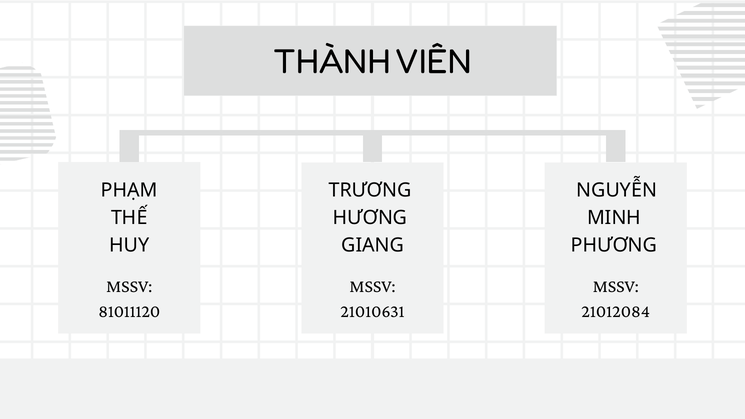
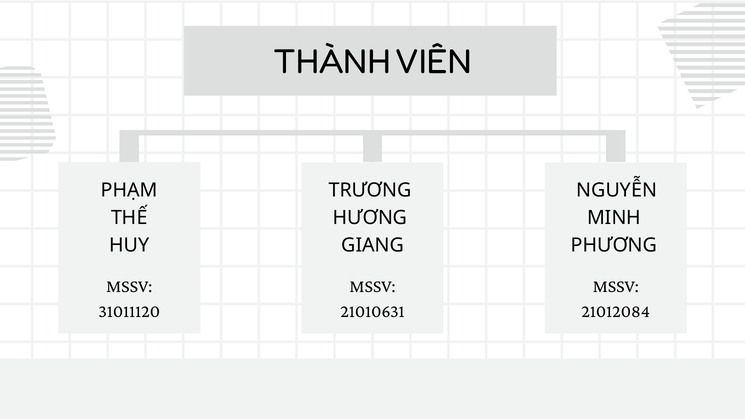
81011120: 81011120 -> 31011120
